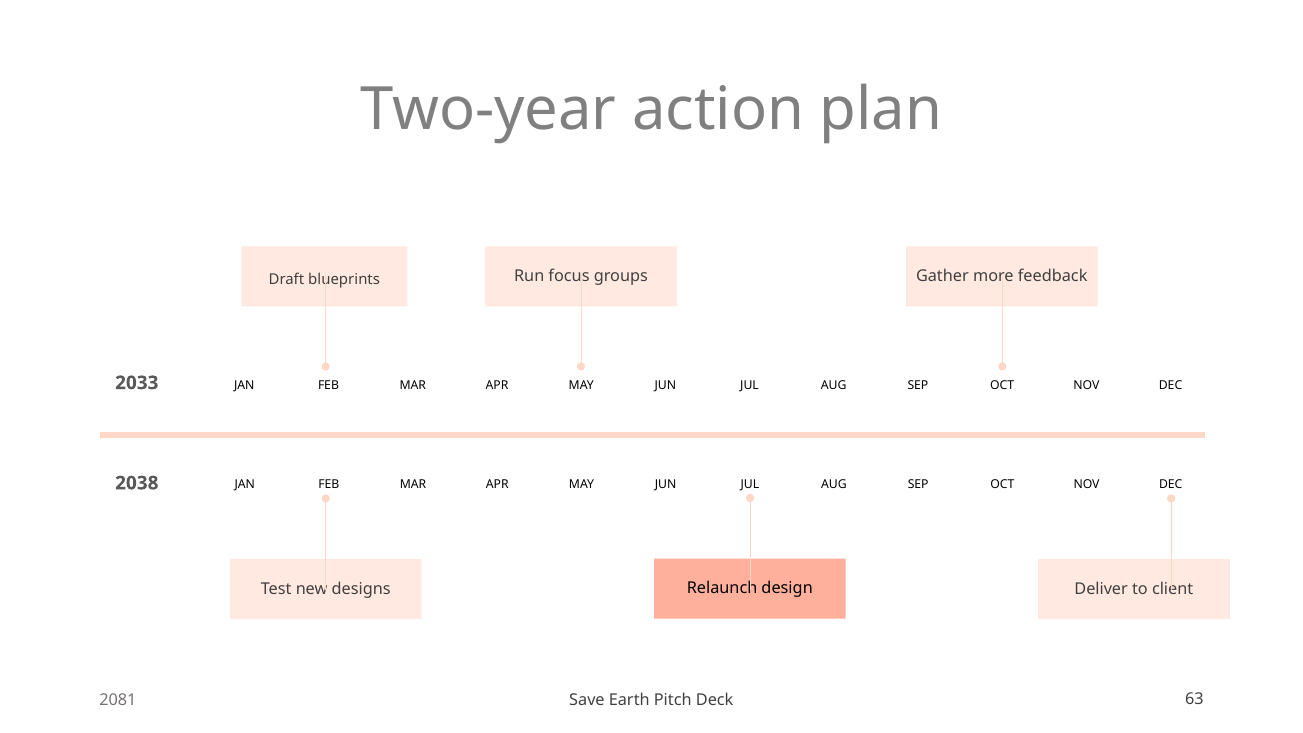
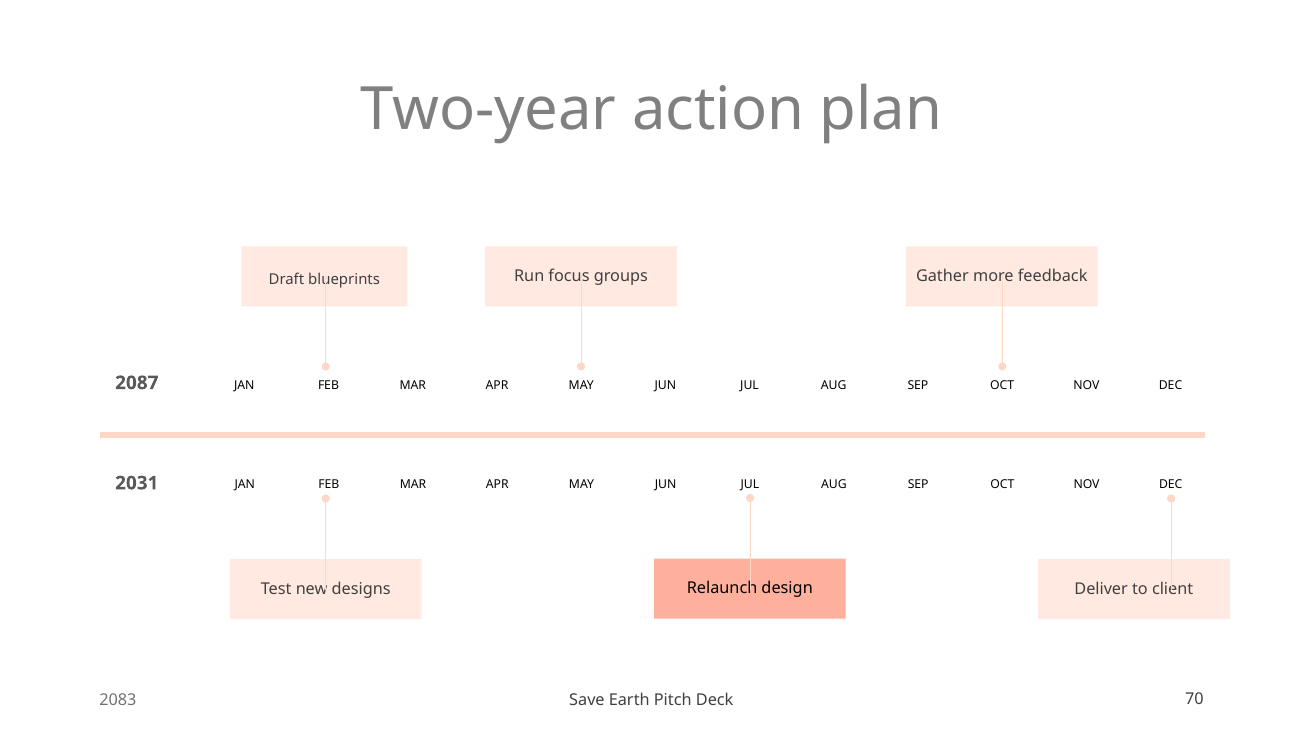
2033: 2033 -> 2087
2038: 2038 -> 2031
2081: 2081 -> 2083
63: 63 -> 70
